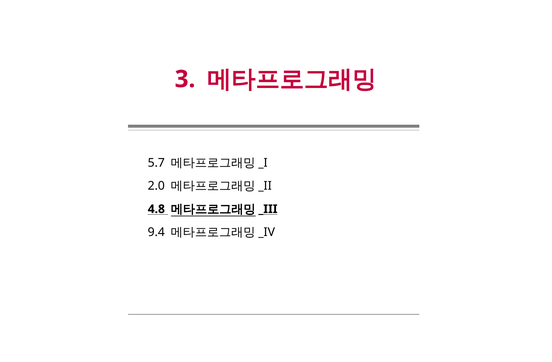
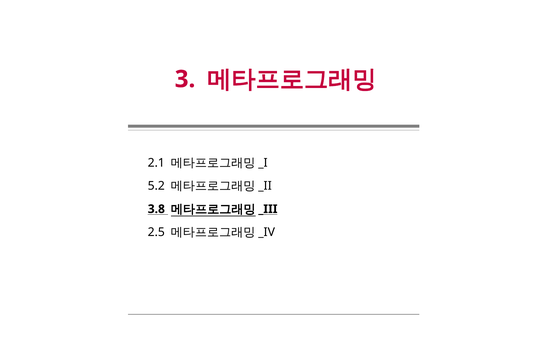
5.7: 5.7 -> 2.1
2.0: 2.0 -> 5.2
4.8: 4.8 -> 3.8
9.4: 9.4 -> 2.5
